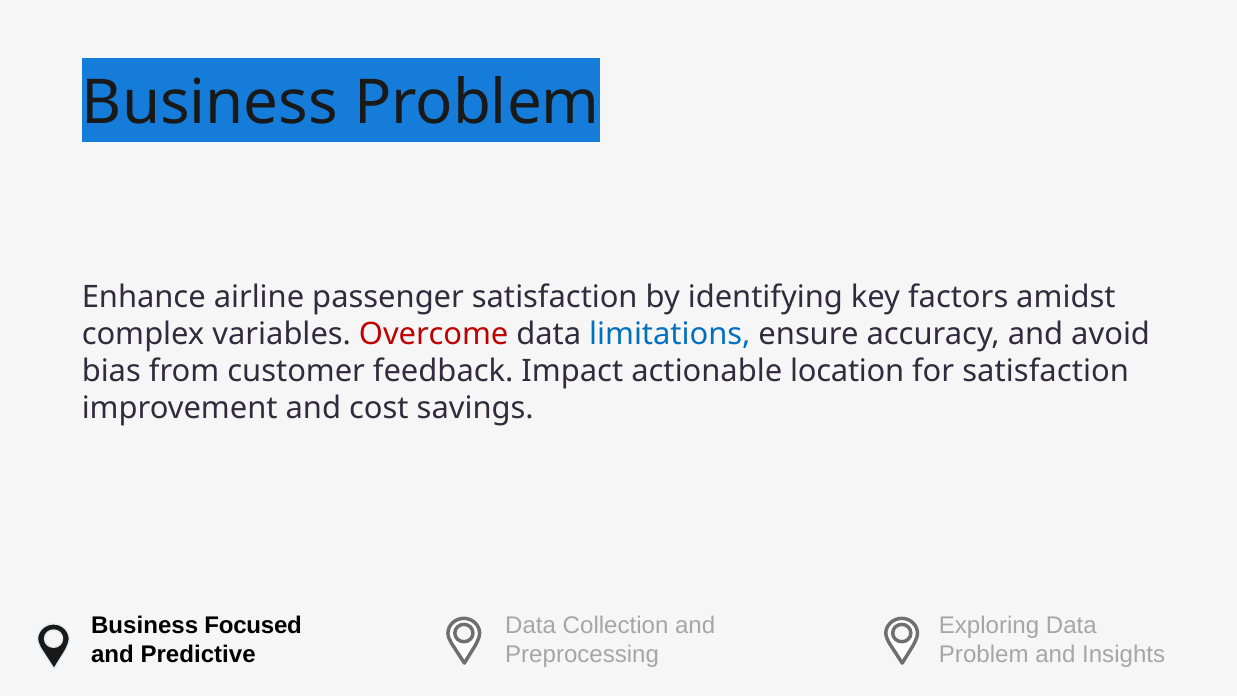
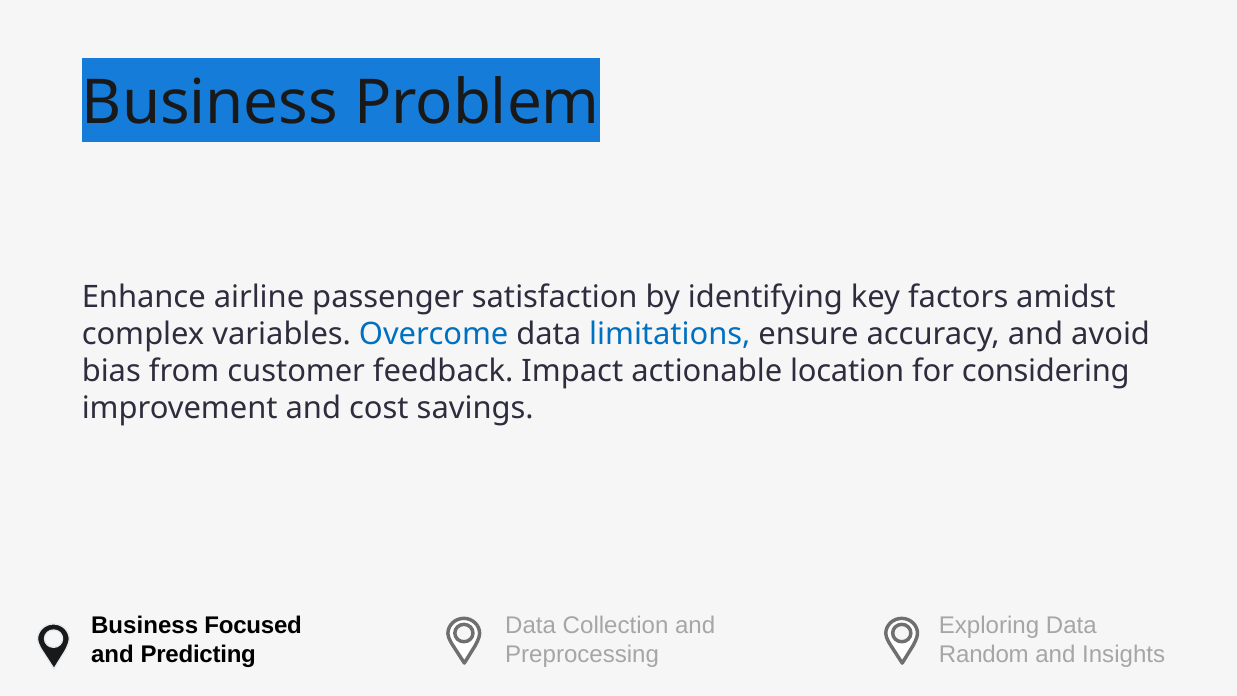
Overcome colour: red -> blue
for satisfaction: satisfaction -> considering
Predictive: Predictive -> Predicting
Problem at (984, 654): Problem -> Random
